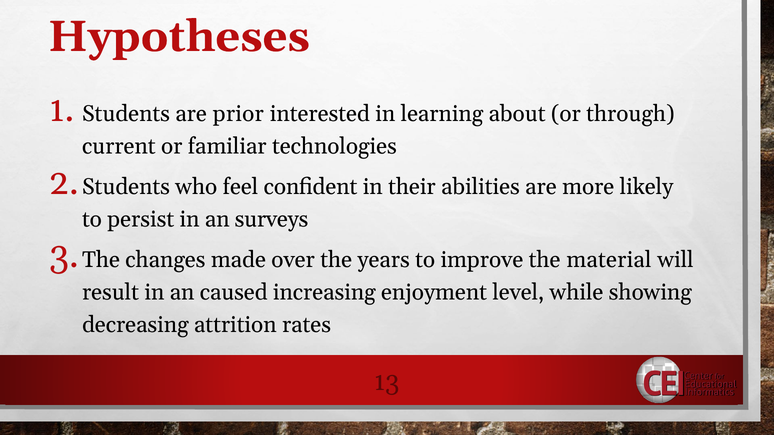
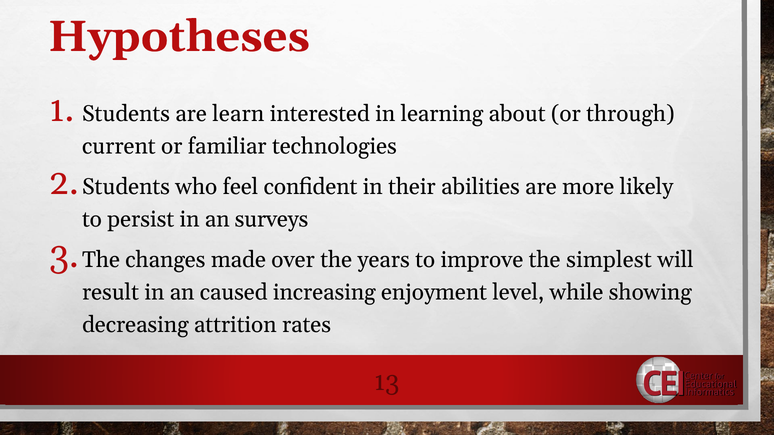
prior: prior -> learn
material: material -> simplest
